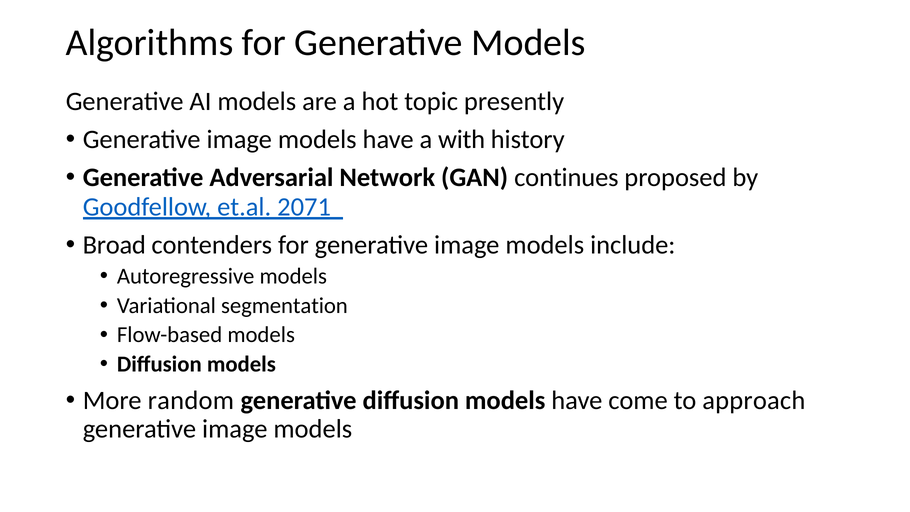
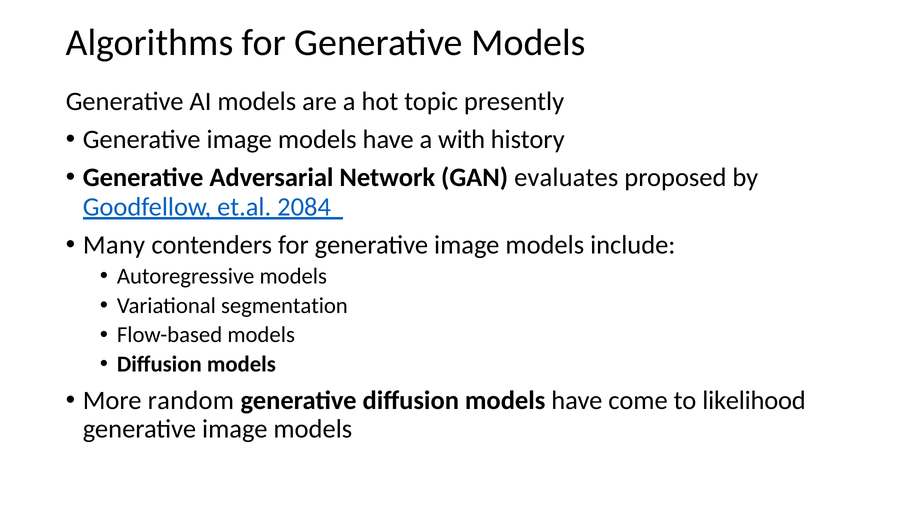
continues: continues -> evaluates
2071: 2071 -> 2084
Broad: Broad -> Many
approach: approach -> likelihood
